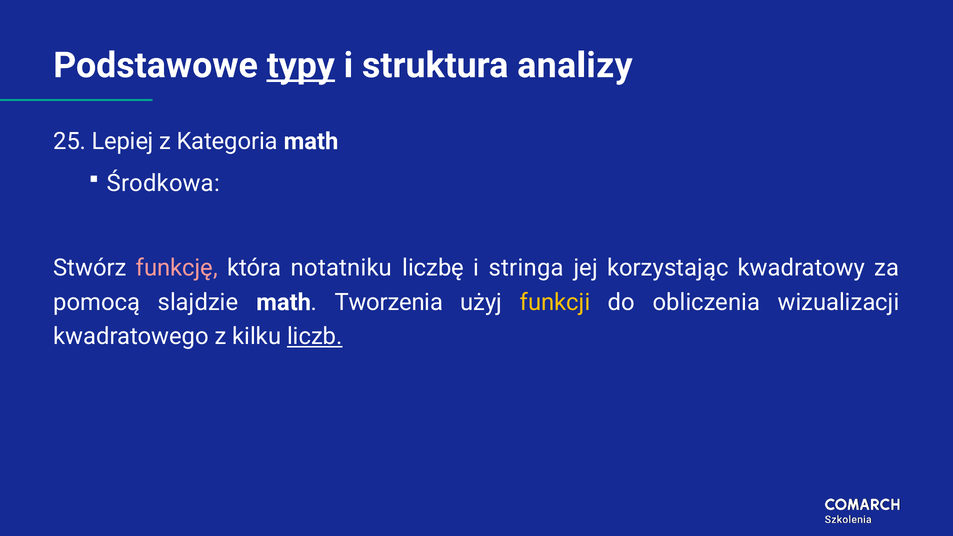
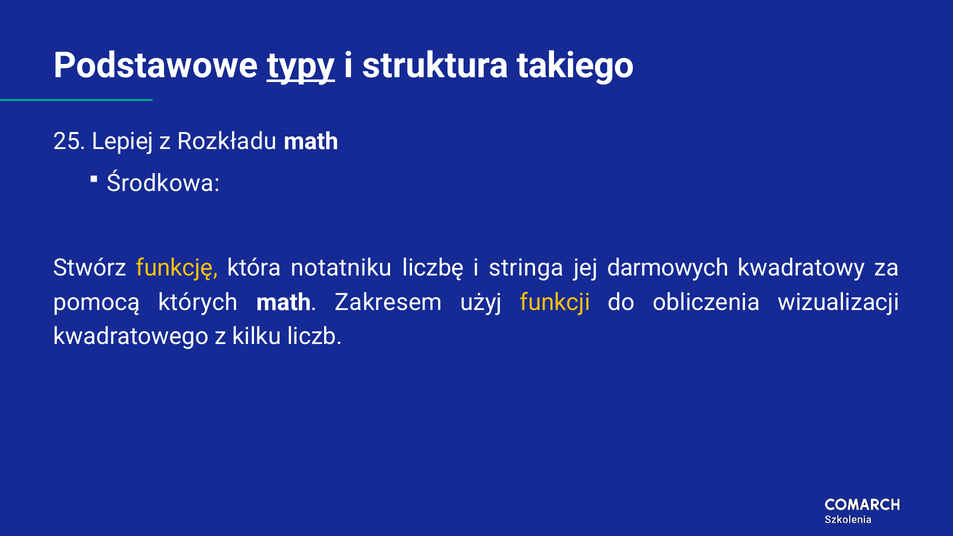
analizy: analizy -> takiego
Kategoria: Kategoria -> Rozkładu
funkcję colour: pink -> yellow
korzystając: korzystając -> darmowych
slajdzie: slajdzie -> których
Tworzenia: Tworzenia -> Zakresem
liczb underline: present -> none
